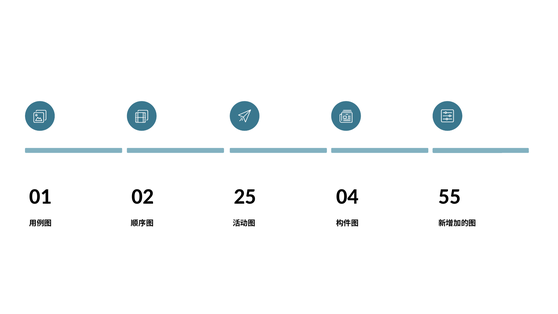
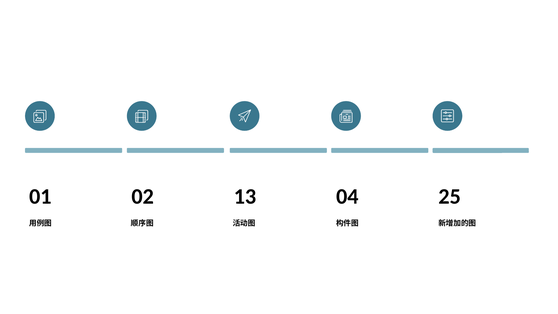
25: 25 -> 13
55: 55 -> 25
